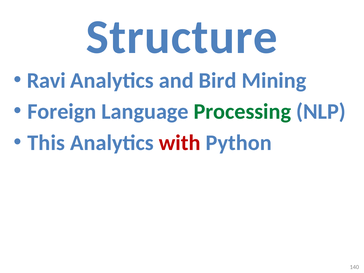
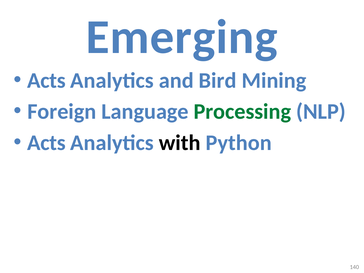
Structure: Structure -> Emerging
Ravi at (46, 80): Ravi -> Acts
This at (46, 143): This -> Acts
with colour: red -> black
